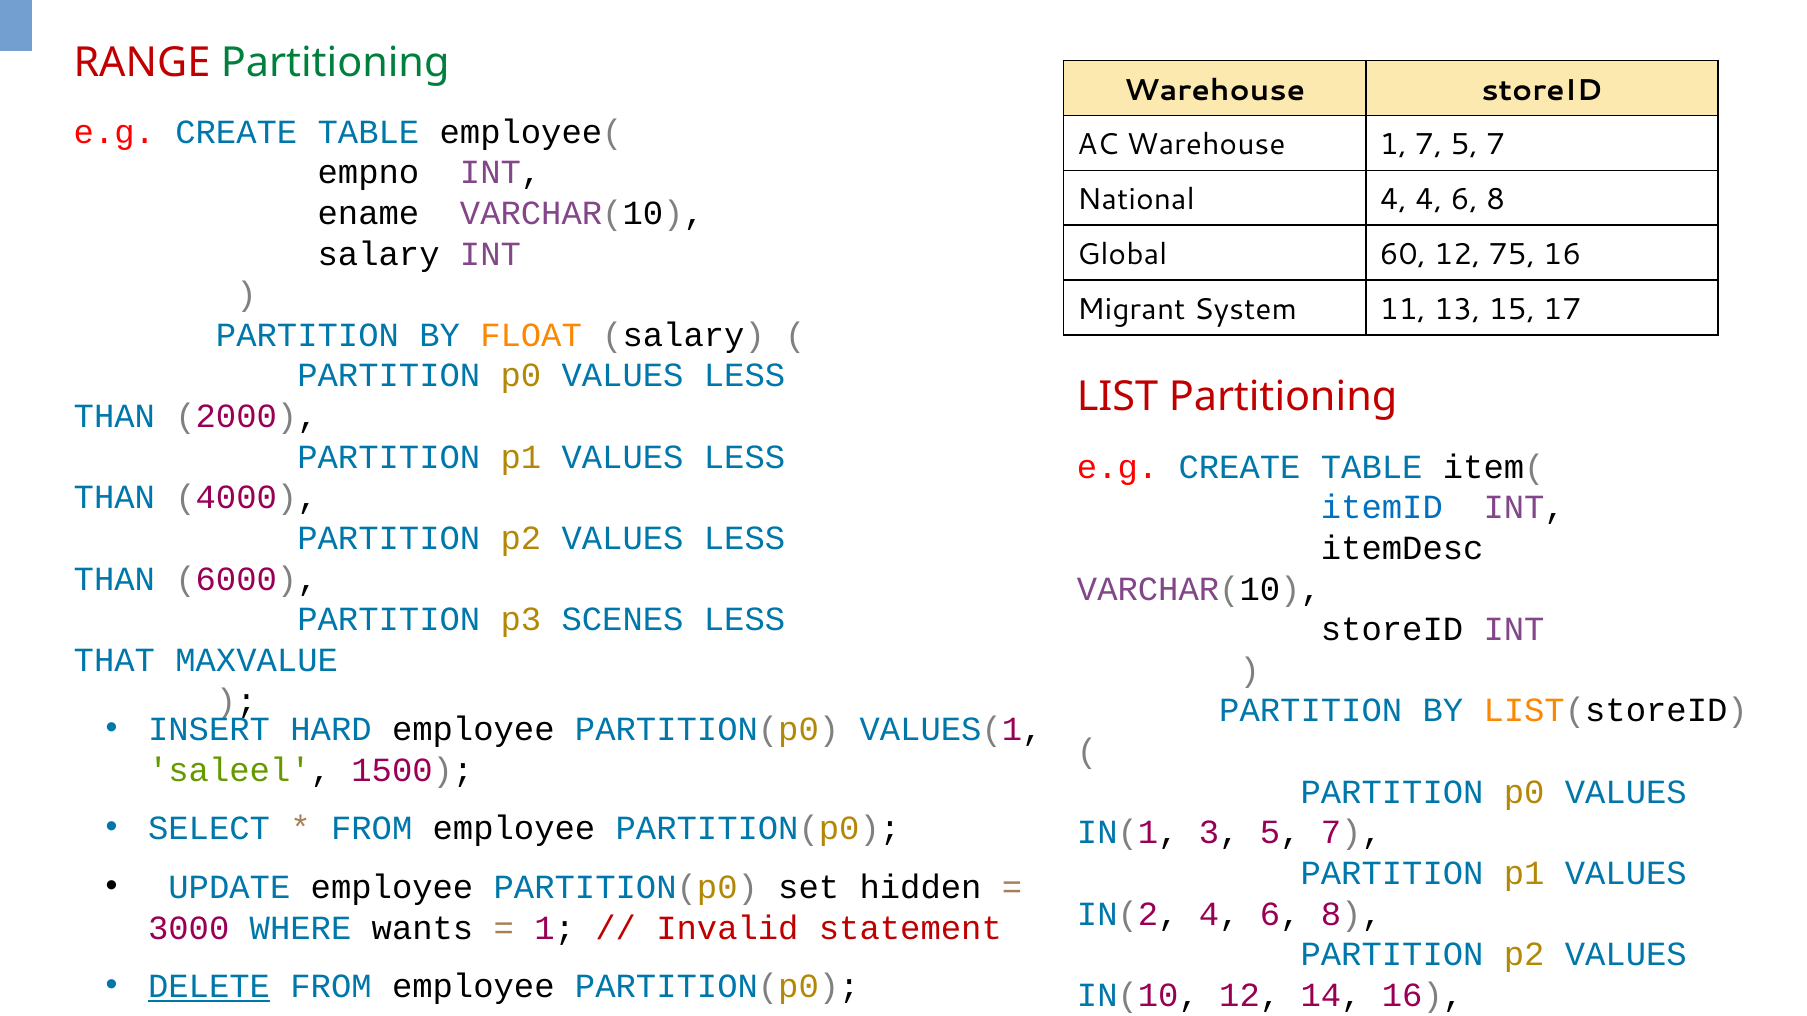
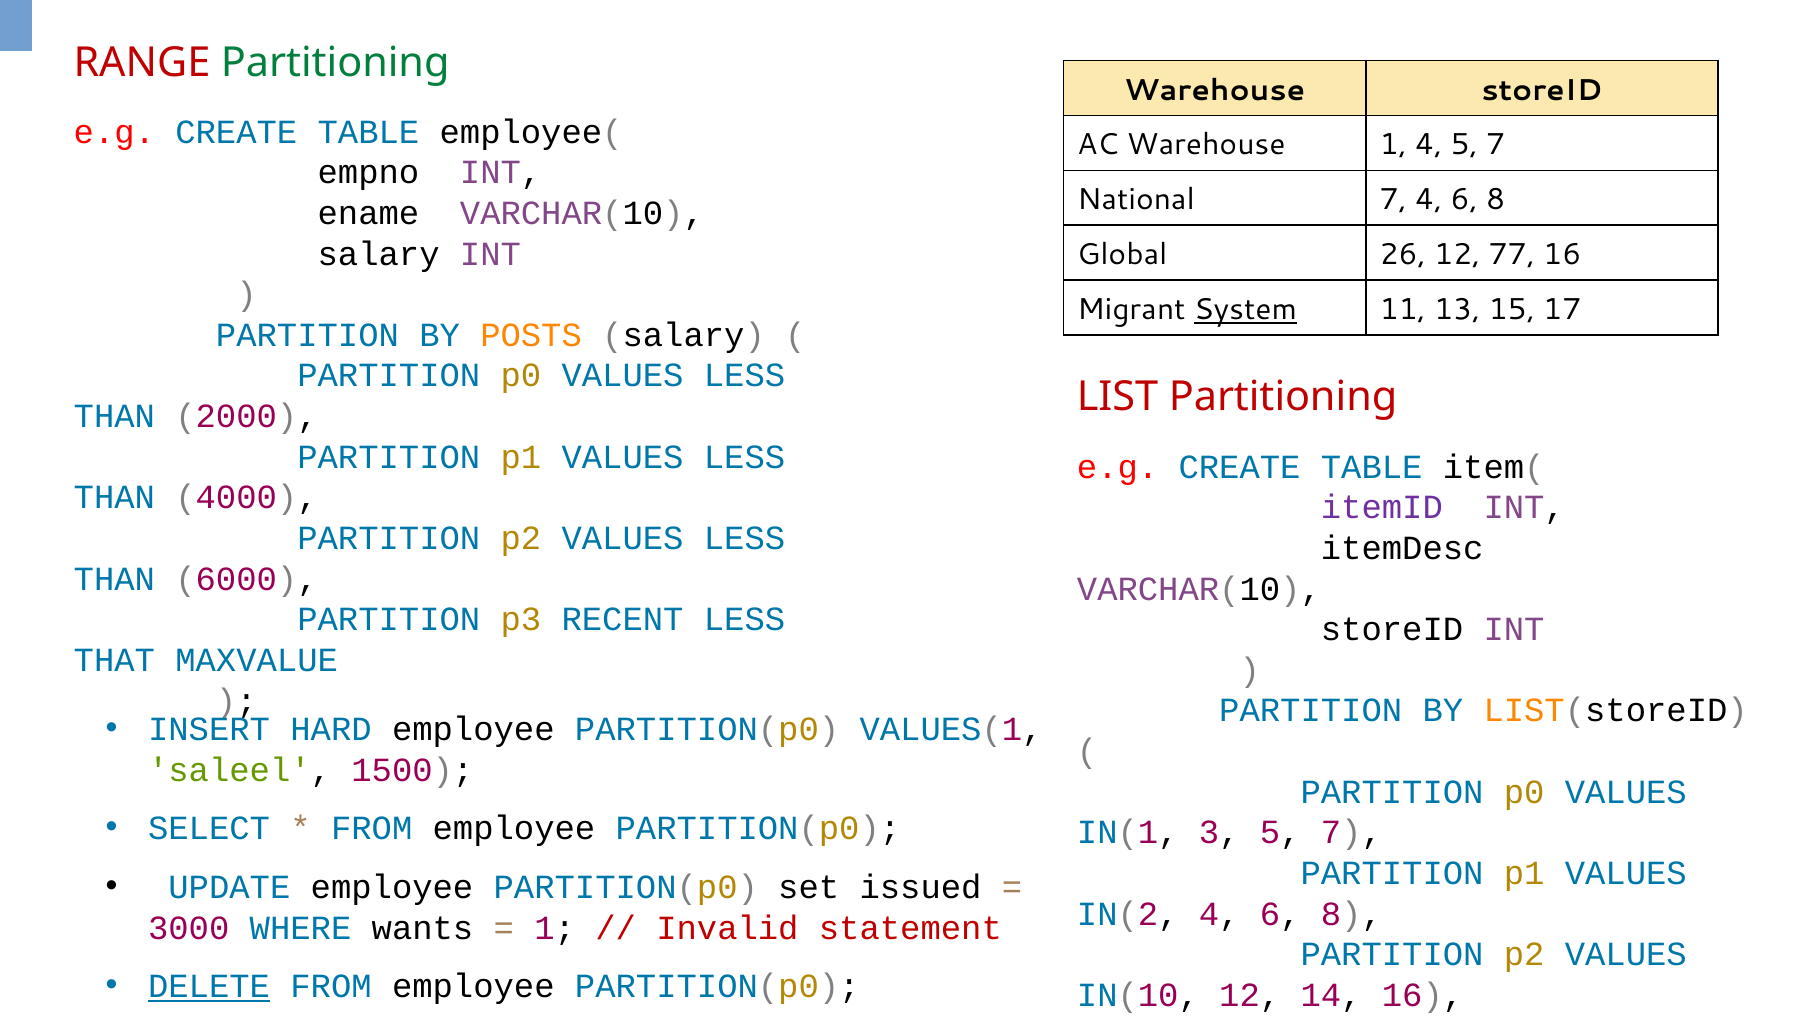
1 7: 7 -> 4
National 4: 4 -> 7
60: 60 -> 26
75: 75 -> 77
System underline: none -> present
FLOAT: FLOAT -> POSTS
itemID colour: blue -> purple
SCENES: SCENES -> RECENT
hidden: hidden -> issued
